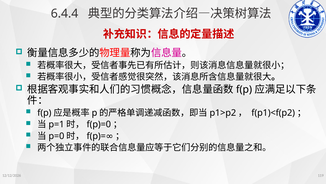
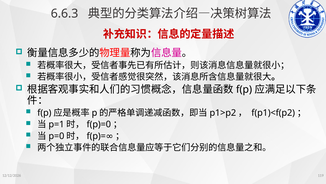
6.4.4: 6.4.4 -> 6.6.3
